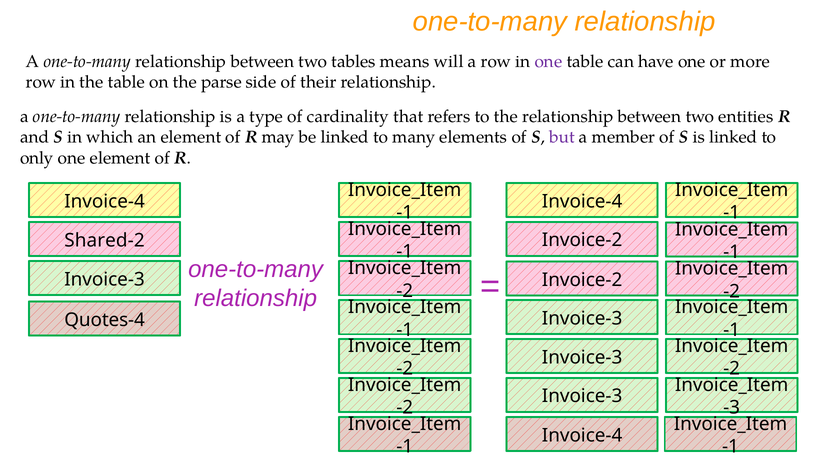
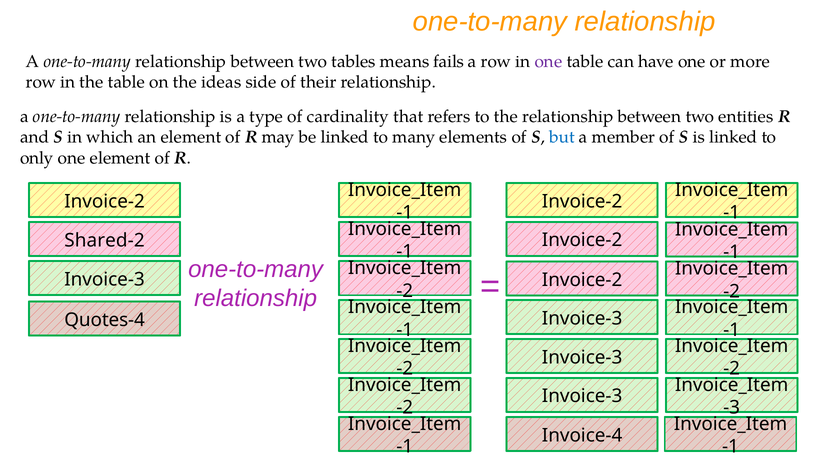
will: will -> fails
parse: parse -> ideas
but colour: purple -> blue
Invoice-4 at (105, 201): Invoice-4 -> Invoice-2
Invoice-4 at (582, 201): Invoice-4 -> Invoice-2
